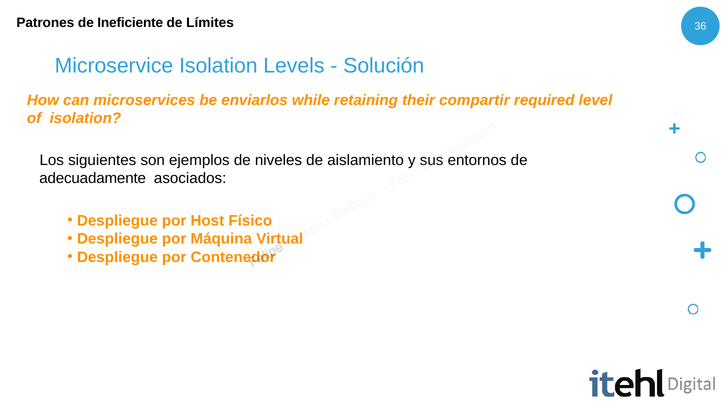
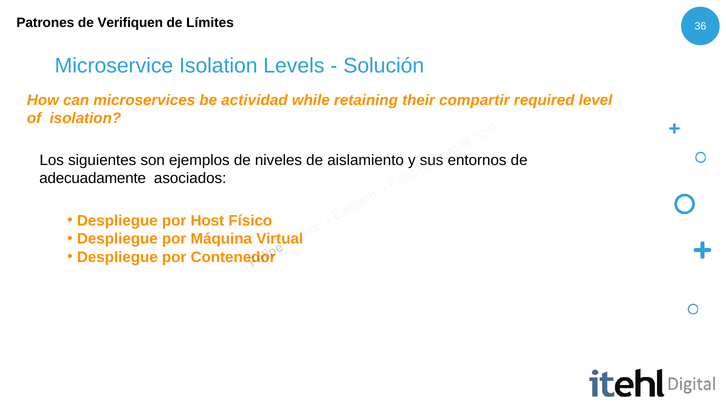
Ineficiente: Ineficiente -> Verifiquen
enviarlos: enviarlos -> actividad
